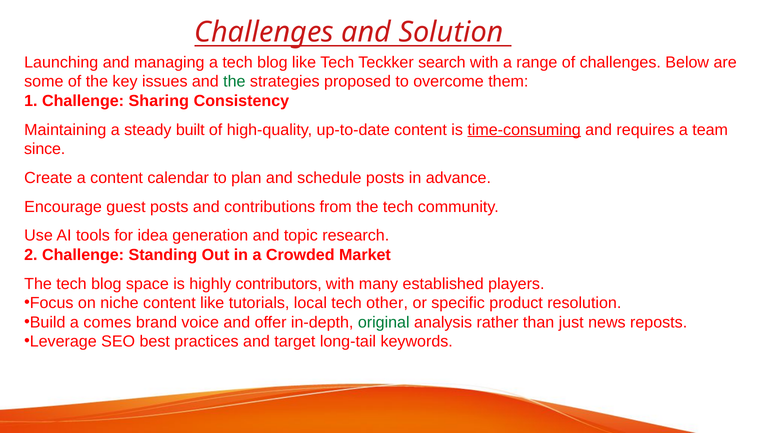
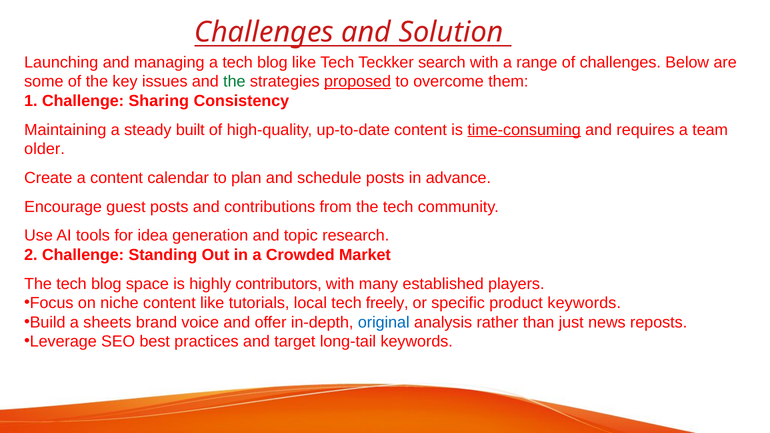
proposed underline: none -> present
since: since -> older
other: other -> freely
product resolution: resolution -> keywords
comes: comes -> sheets
original colour: green -> blue
